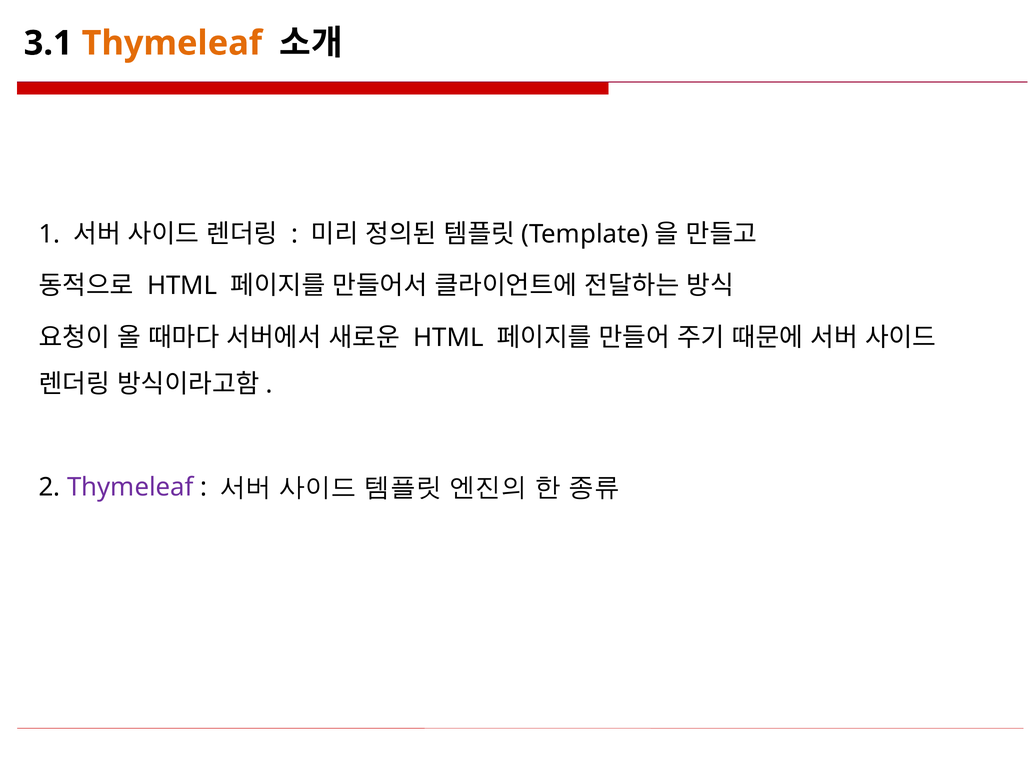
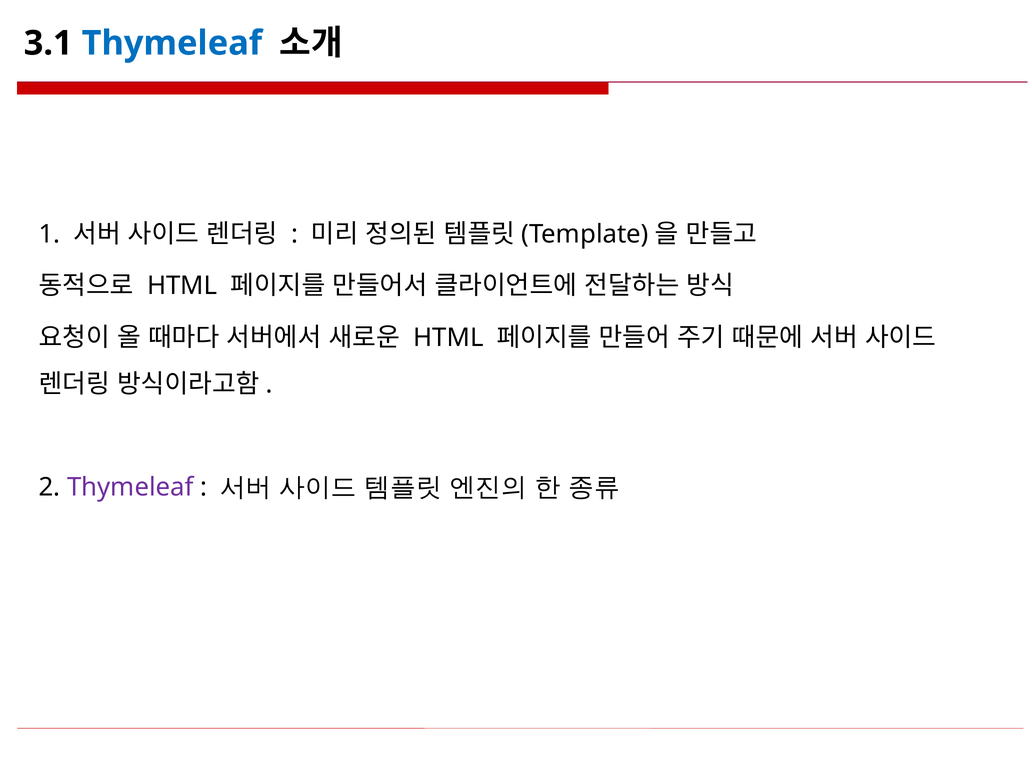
Thymeleaf at (172, 43) colour: orange -> blue
